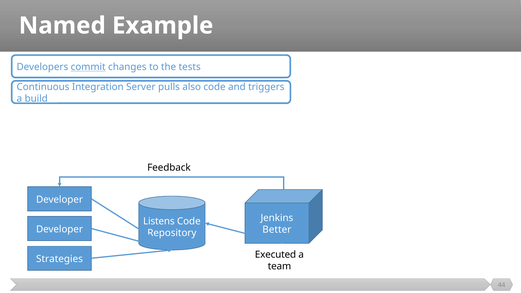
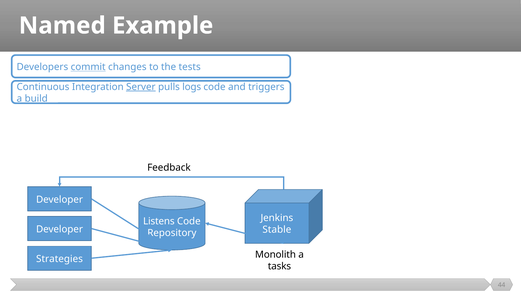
Server underline: none -> present
also: also -> logs
Better: Better -> Stable
Executed: Executed -> Monolith
team: team -> tasks
